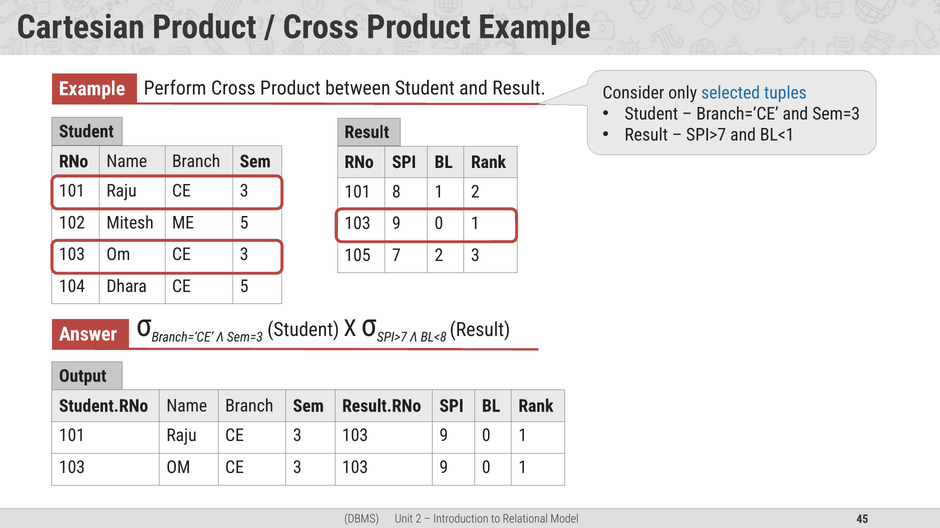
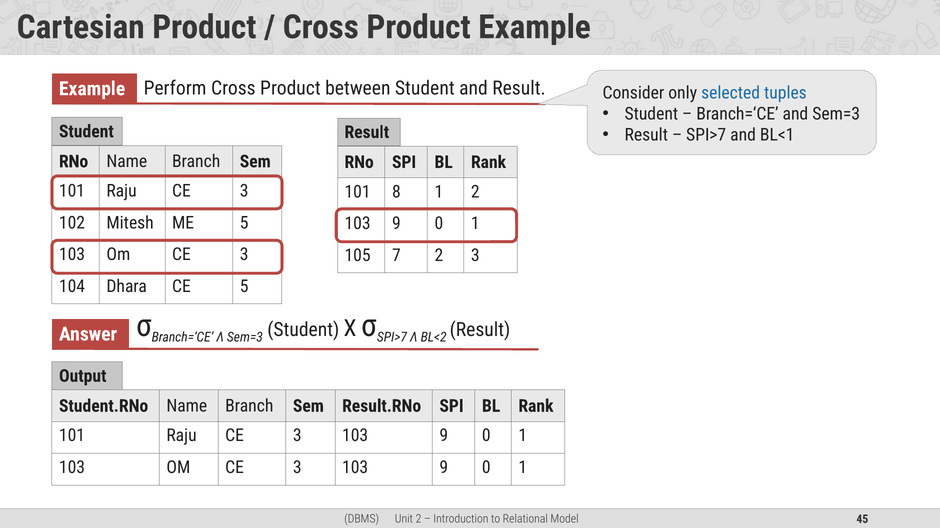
BL<8: BL<8 -> BL<2
